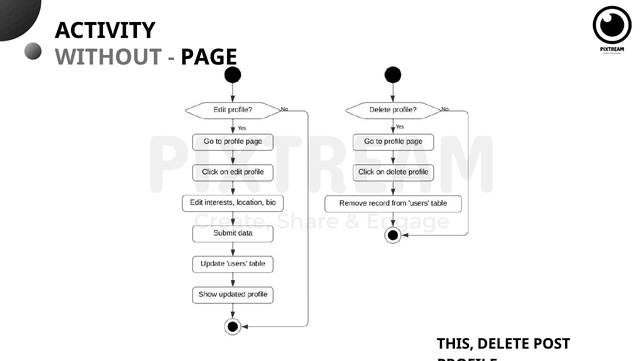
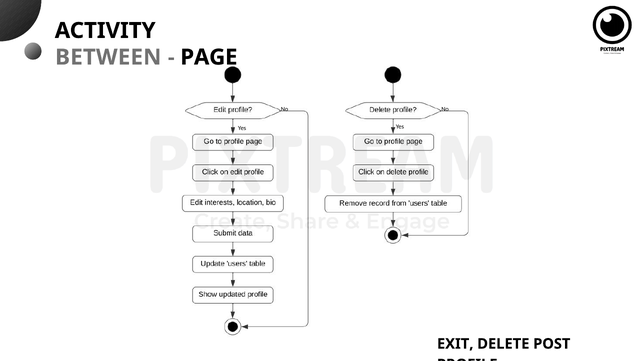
WITHOUT: WITHOUT -> BETWEEN
THIS: THIS -> EXIT
